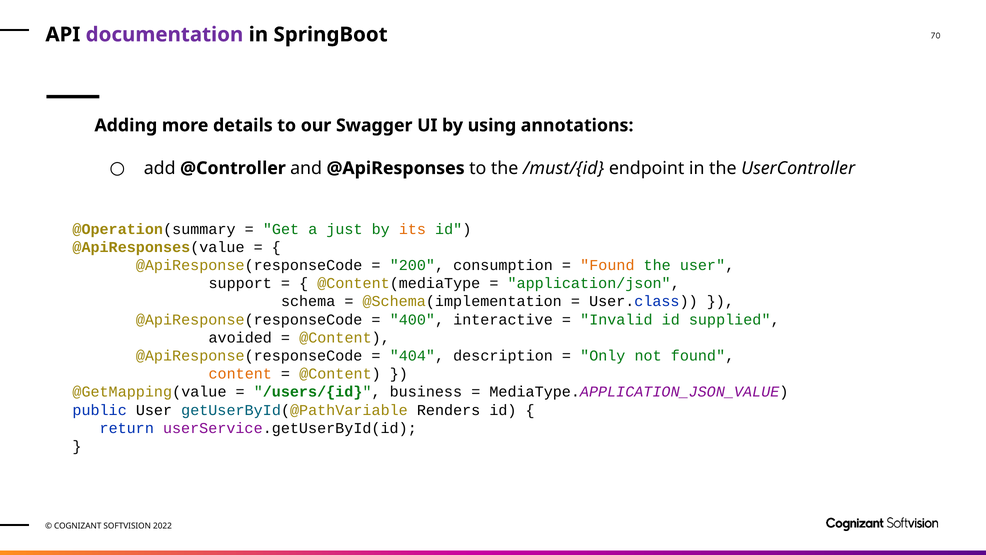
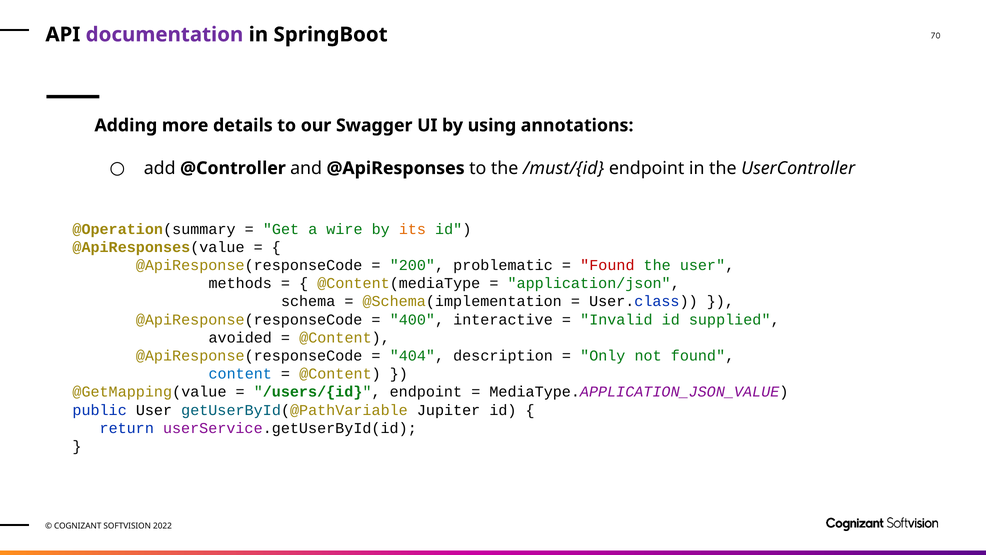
just: just -> wire
consumption: consumption -> problematic
Found at (607, 265) colour: orange -> red
support: support -> methods
content colour: orange -> blue
/users/{id business: business -> endpoint
Renders: Renders -> Jupiter
